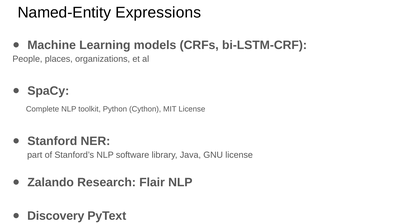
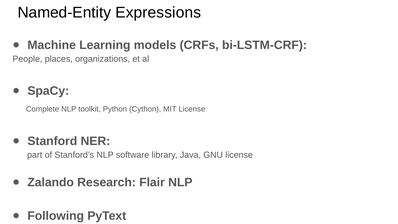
Discovery: Discovery -> Following
